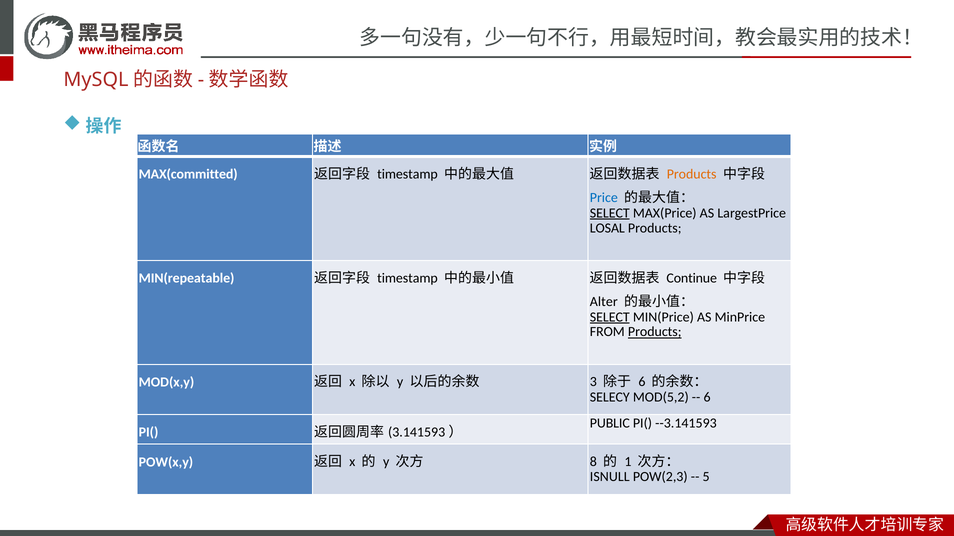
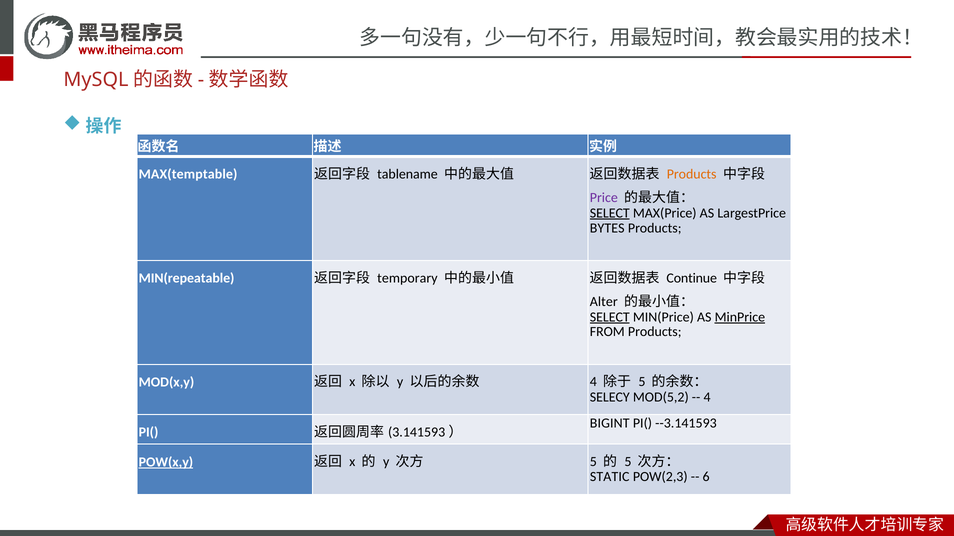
MAX(committed: MAX(committed -> MAX(temptable
timestamp at (407, 174): timestamp -> tablename
Price colour: blue -> purple
LOSAL: LOSAL -> BYTES
timestamp at (407, 278): timestamp -> temporary
MinPrice underline: none -> present
Products at (655, 332) underline: present -> none
3 at (593, 382): 3 -> 4
6 at (642, 382): 6 -> 5
6 at (707, 398): 6 -> 4
PUBLIC: PUBLIC -> BIGINT
POW(x,y underline: none -> present
8 at (593, 462): 8 -> 5
1 at (628, 462): 1 -> 5
ISNULL: ISNULL -> STATIC
5: 5 -> 6
